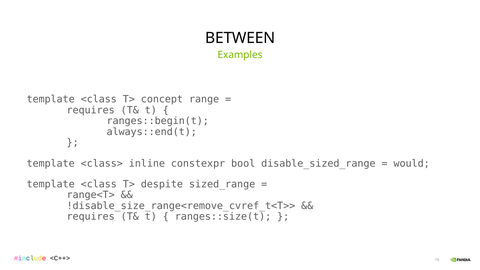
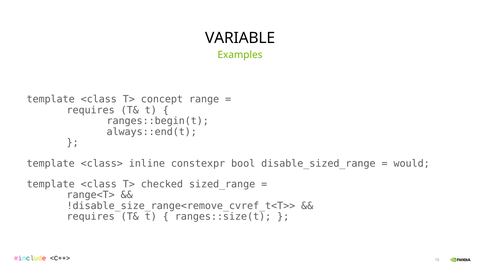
BETWEEN: BETWEEN -> VARIABLE
despite: despite -> checked
